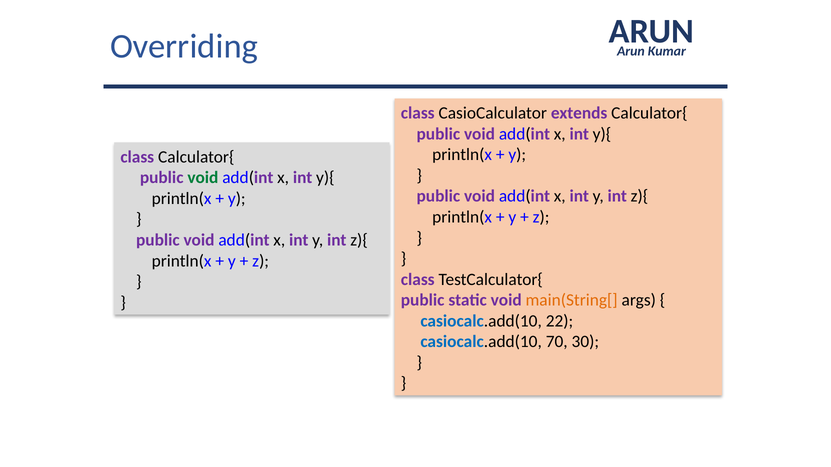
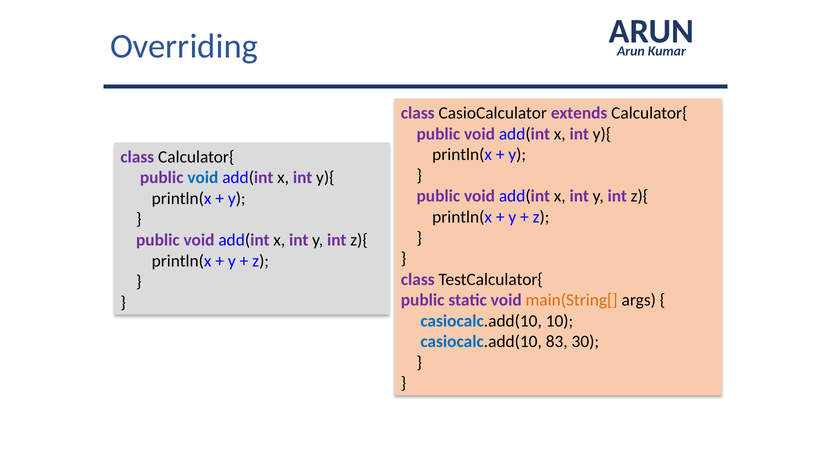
void at (203, 178) colour: green -> blue
22: 22 -> 10
70: 70 -> 83
